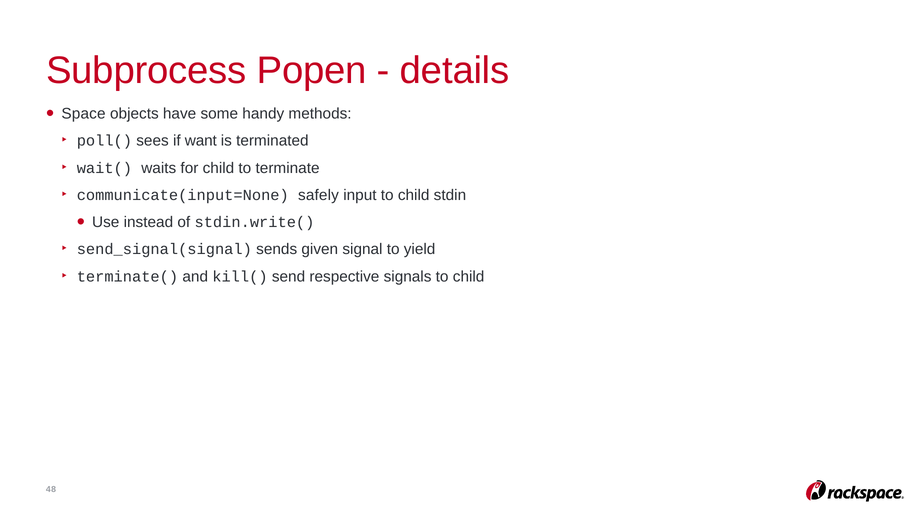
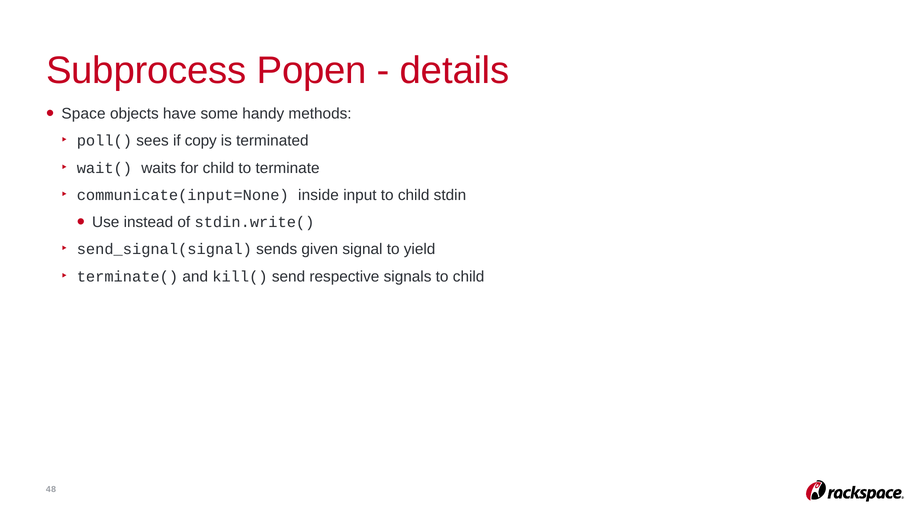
want: want -> copy
safely: safely -> inside
